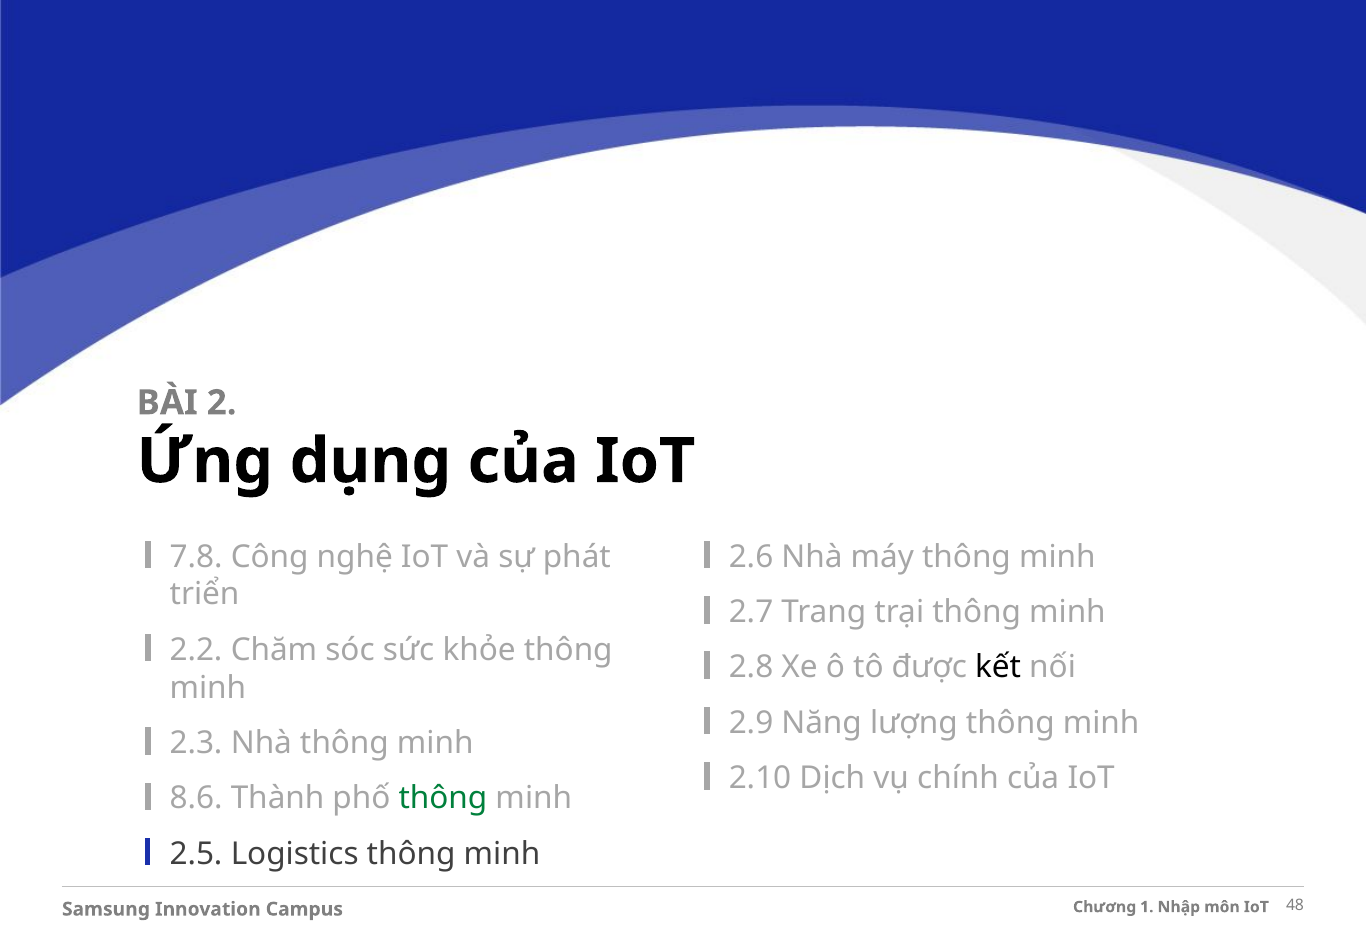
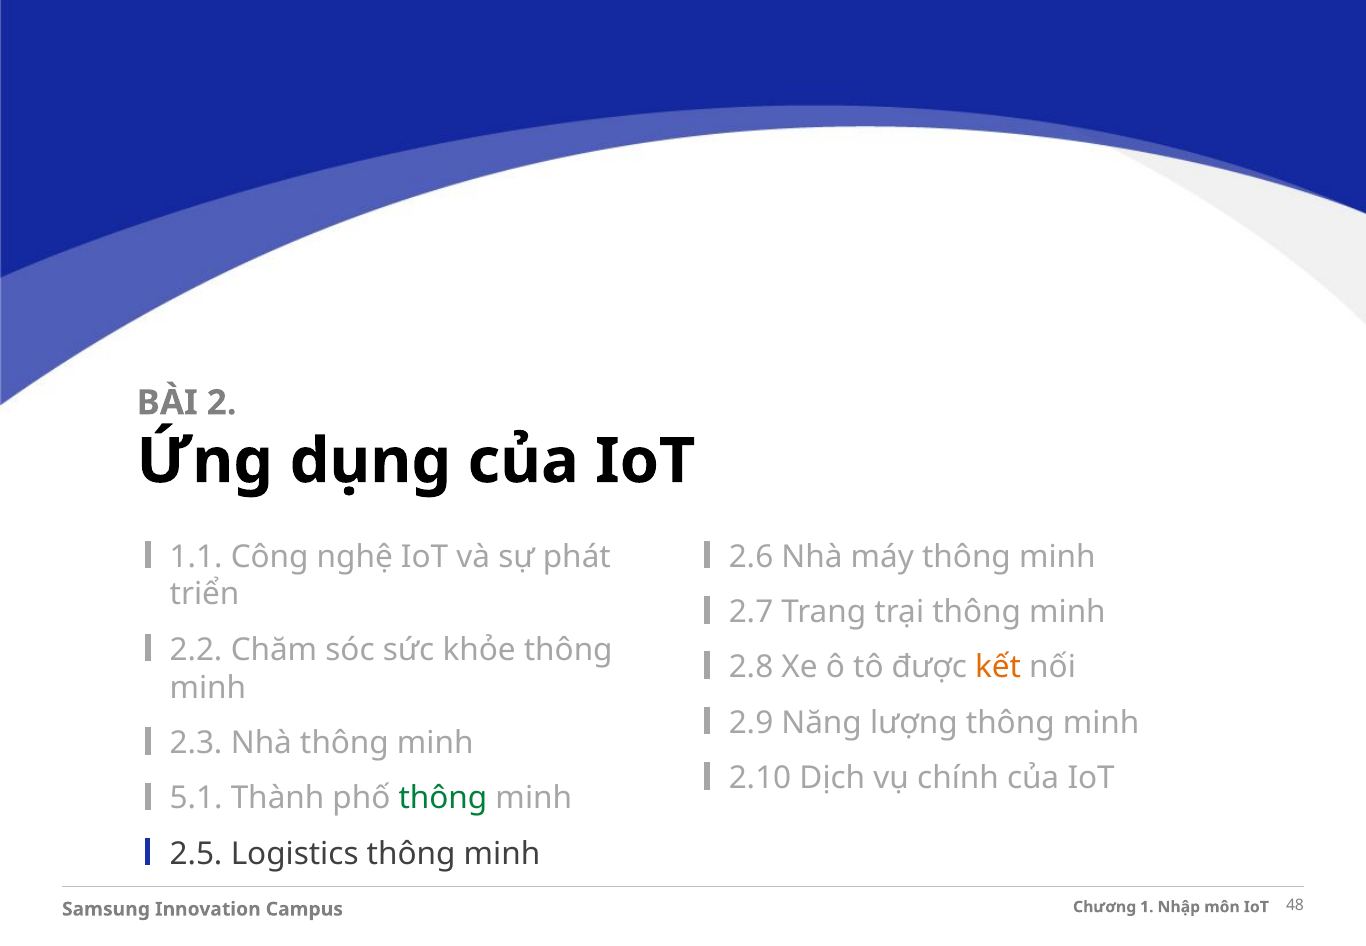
7.8: 7.8 -> 1.1
kết colour: black -> orange
8.6: 8.6 -> 5.1
